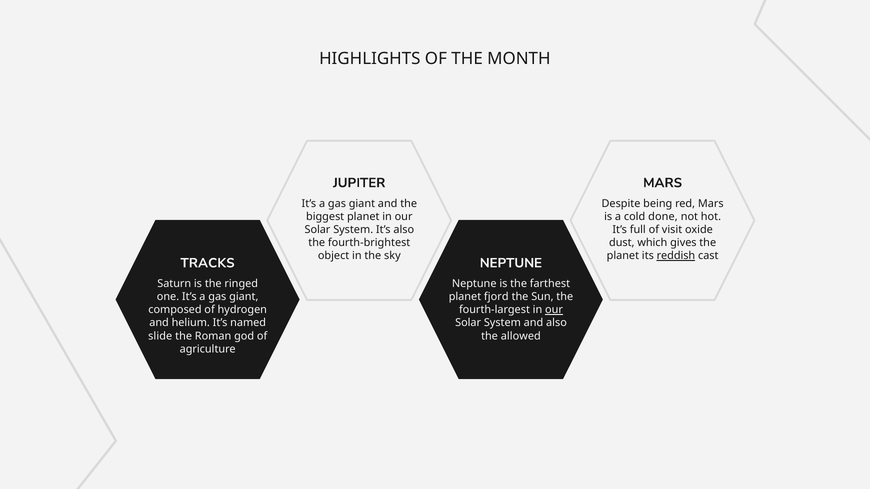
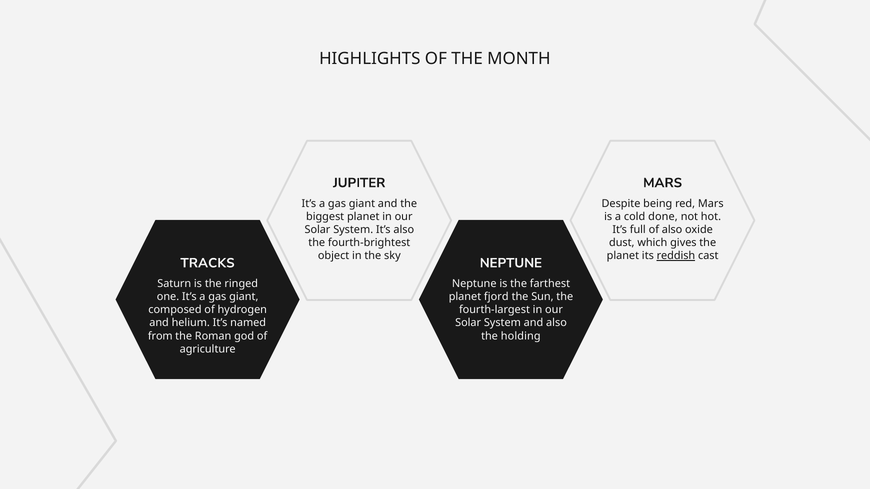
of visit: visit -> also
our at (554, 310) underline: present -> none
slide: slide -> from
allowed: allowed -> holding
